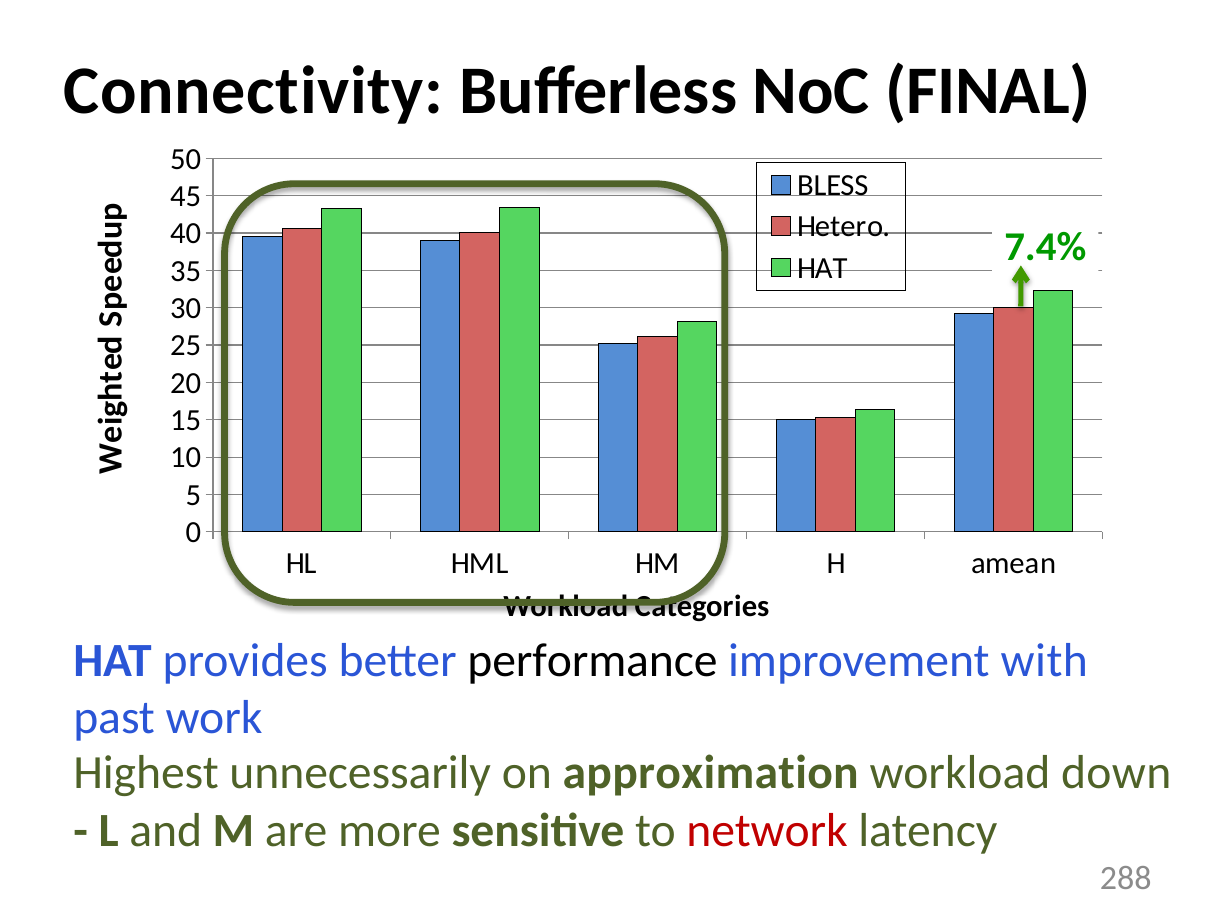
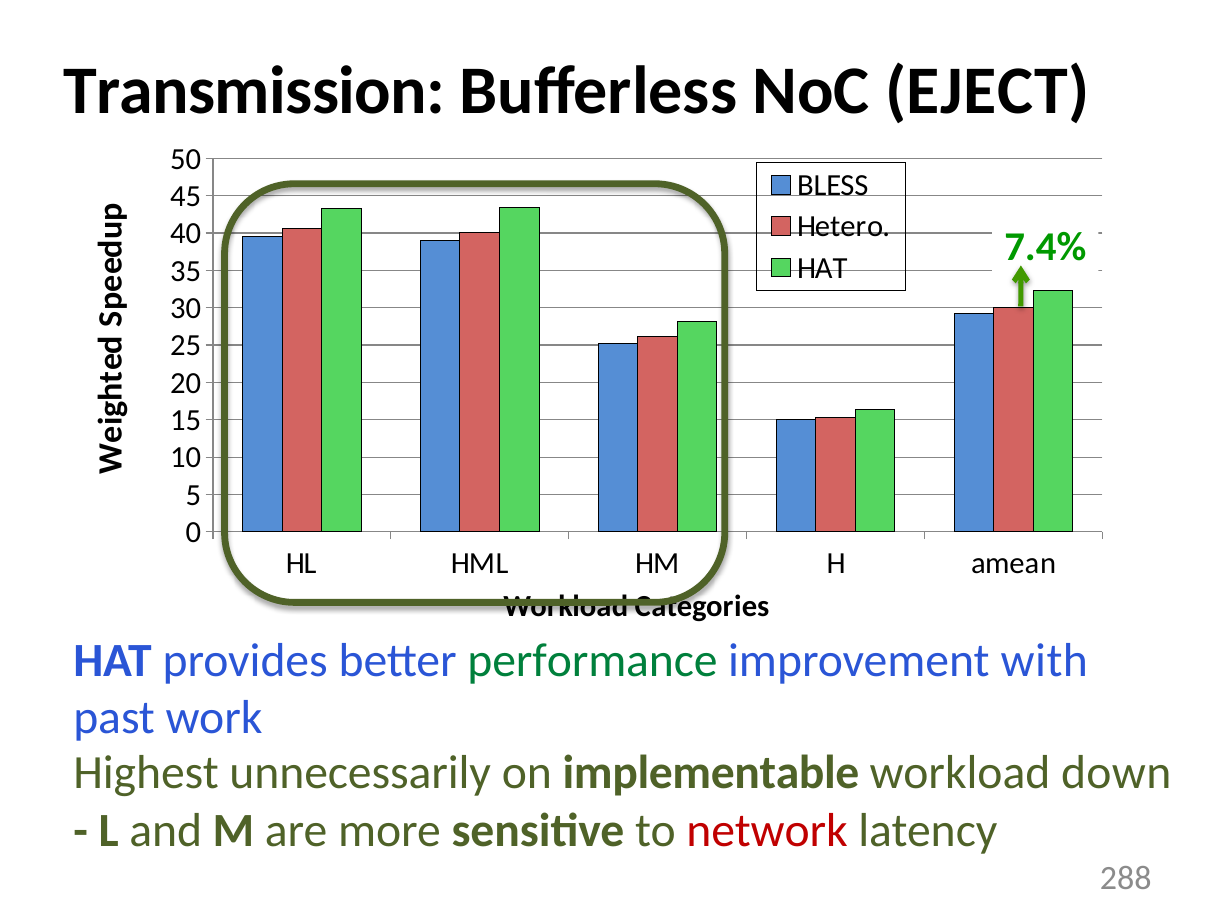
Connectivity: Connectivity -> Transmission
FINAL: FINAL -> EJECT
performance colour: black -> green
approximation: approximation -> implementable
